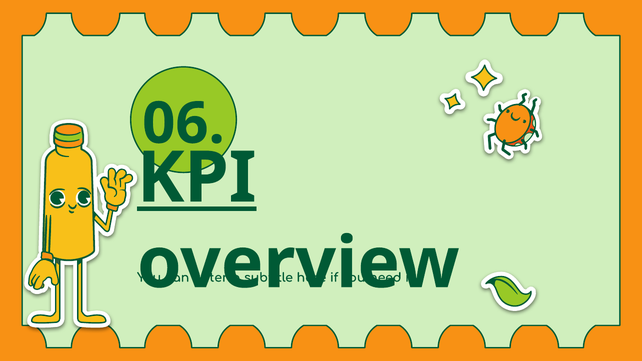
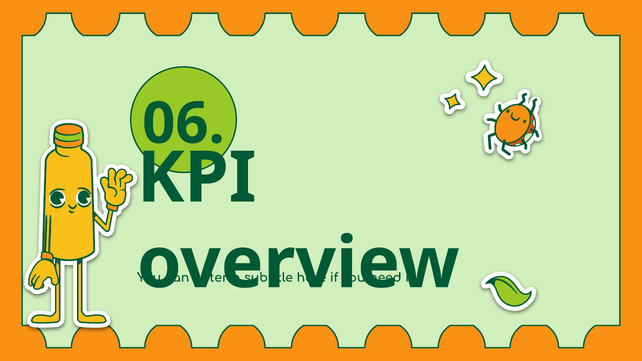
KPI underline: present -> none
